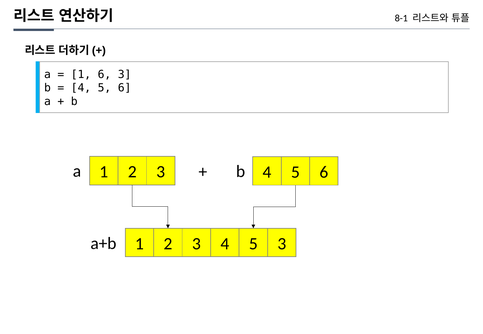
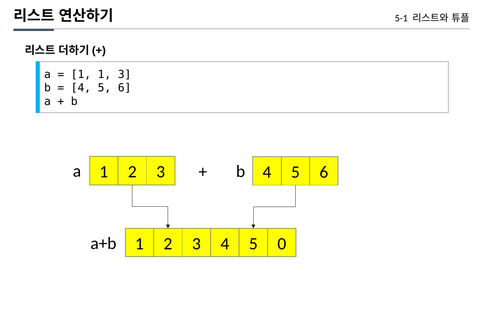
8-1: 8-1 -> 5-1
1 6: 6 -> 1
5 3: 3 -> 0
